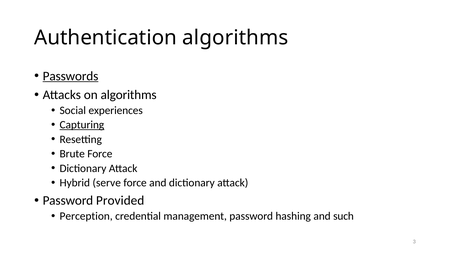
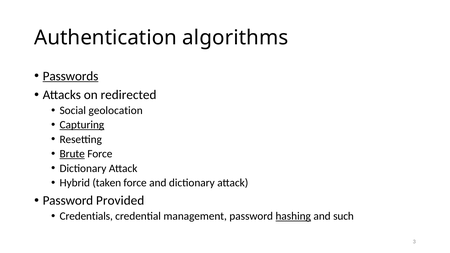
on algorithms: algorithms -> redirected
experiences: experiences -> geolocation
Brute underline: none -> present
serve: serve -> taken
Perception: Perception -> Credentials
hashing underline: none -> present
